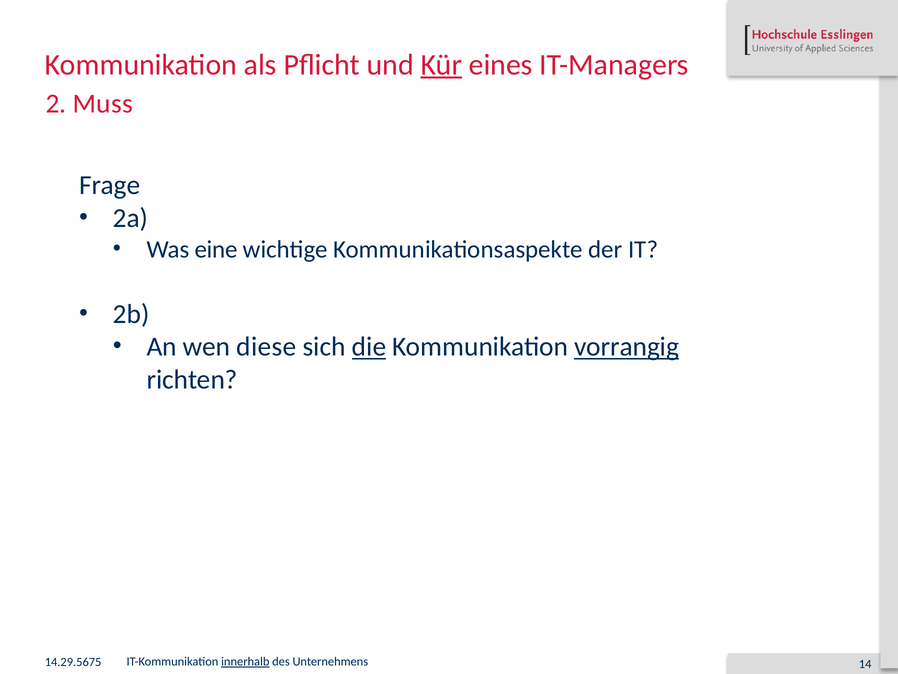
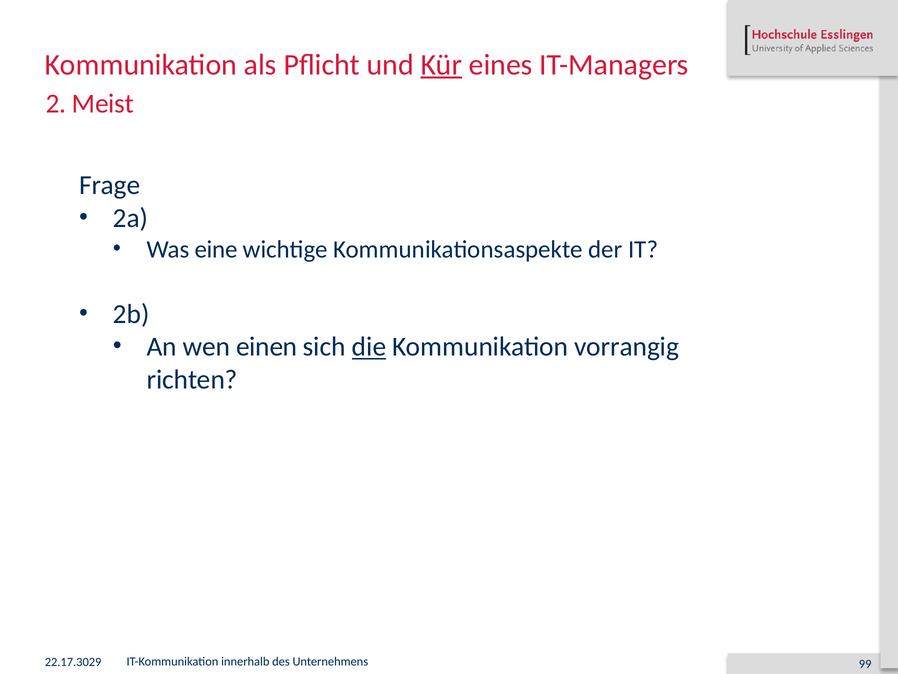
Muss: Muss -> Meist
diese: diese -> einen
vorrangig underline: present -> none
14.29.5675: 14.29.5675 -> 22.17.3029
innerhalb underline: present -> none
14: 14 -> 99
